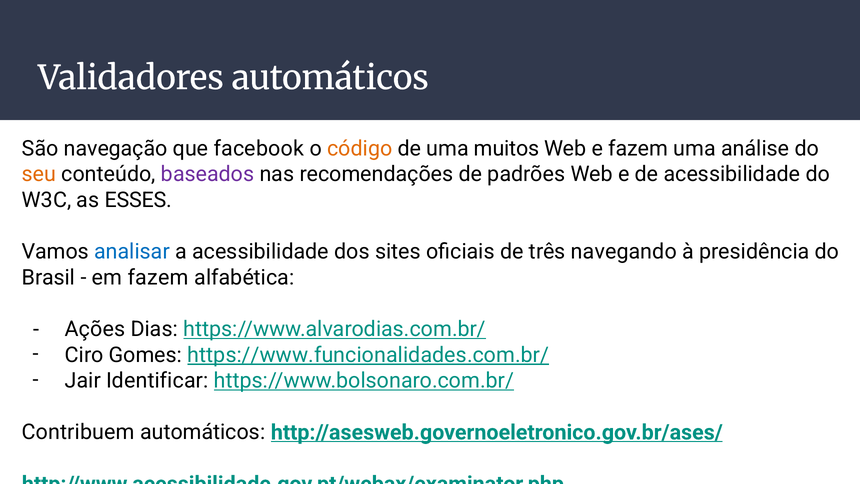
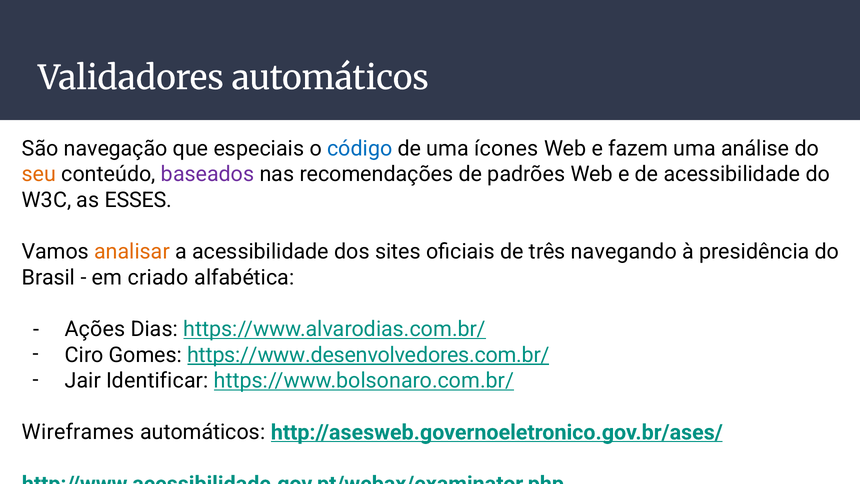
facebook: facebook -> especiais
código colour: orange -> blue
muitos: muitos -> ícones
analisar colour: blue -> orange
em fazem: fazem -> criado
https://www.funcionalidades.com.br/: https://www.funcionalidades.com.br/ -> https://www.desenvolvedores.com.br/
Contribuem: Contribuem -> Wireframes
